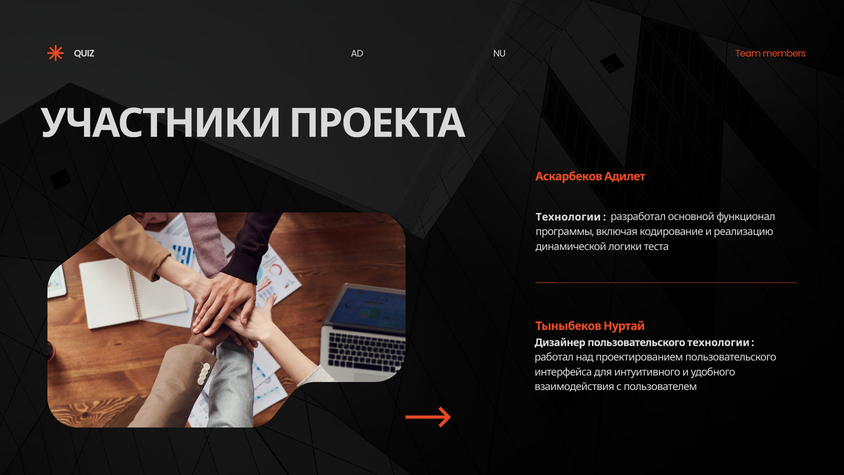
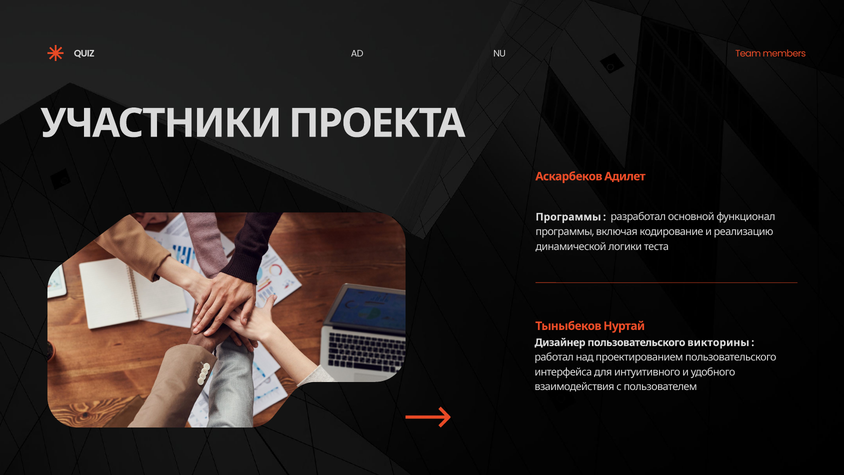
Технологии at (568, 217): Технологии -> Программы
пользовательского технологии: технологии -> викторины
